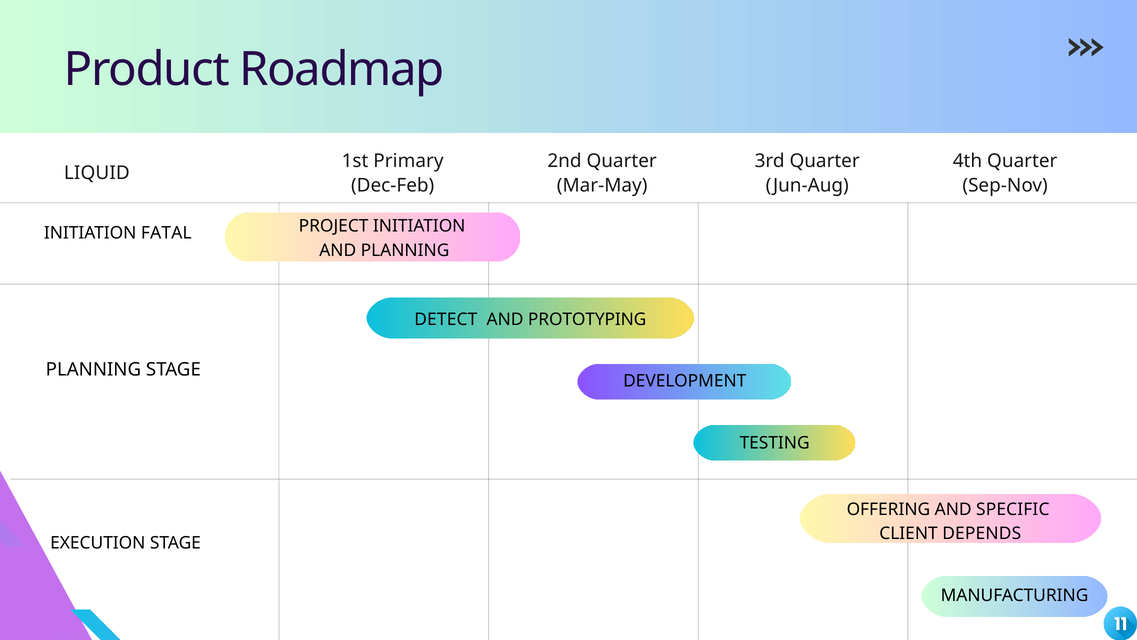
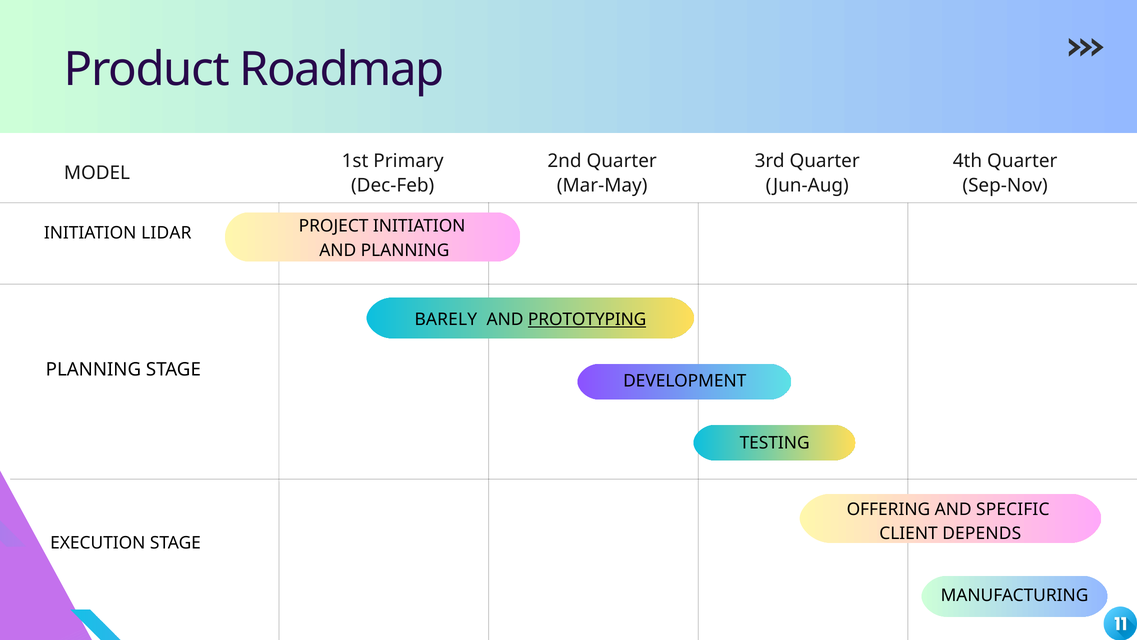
LIQUID: LIQUID -> MODEL
FATAL: FATAL -> LIDAR
DETECT: DETECT -> BARELY
PROTOTYPING underline: none -> present
